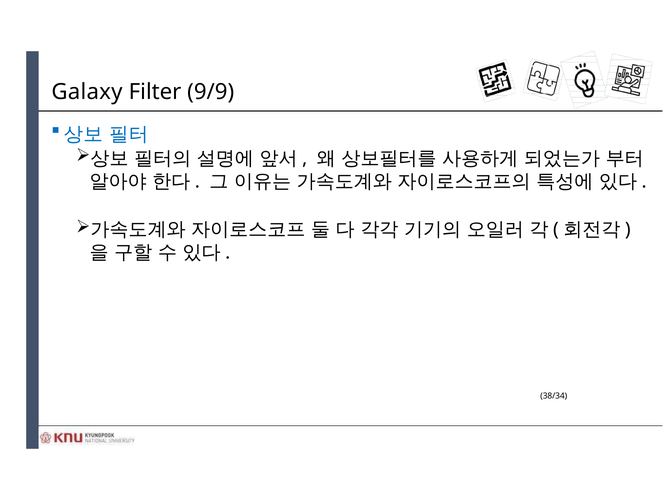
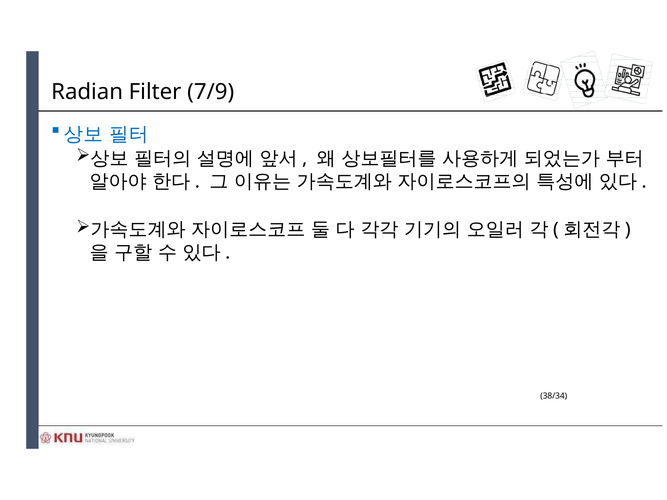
Galaxy: Galaxy -> Radian
9/9: 9/9 -> 7/9
